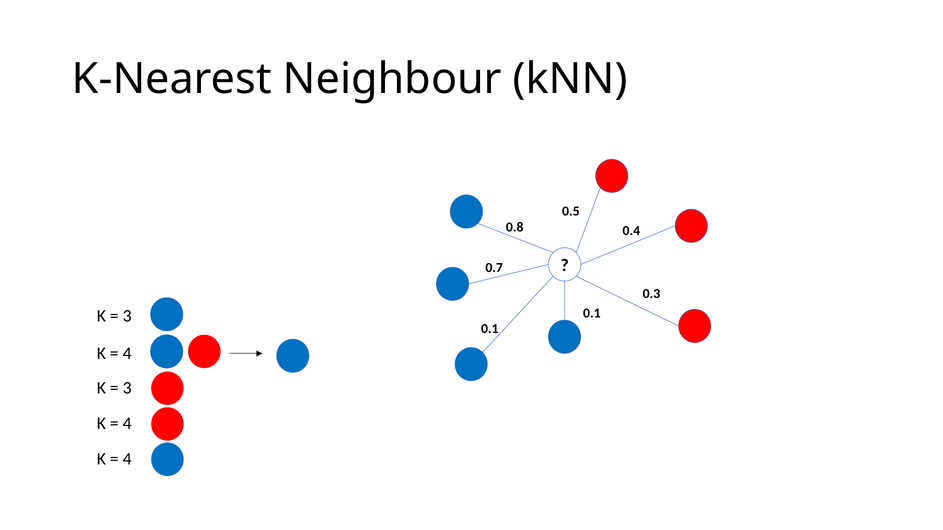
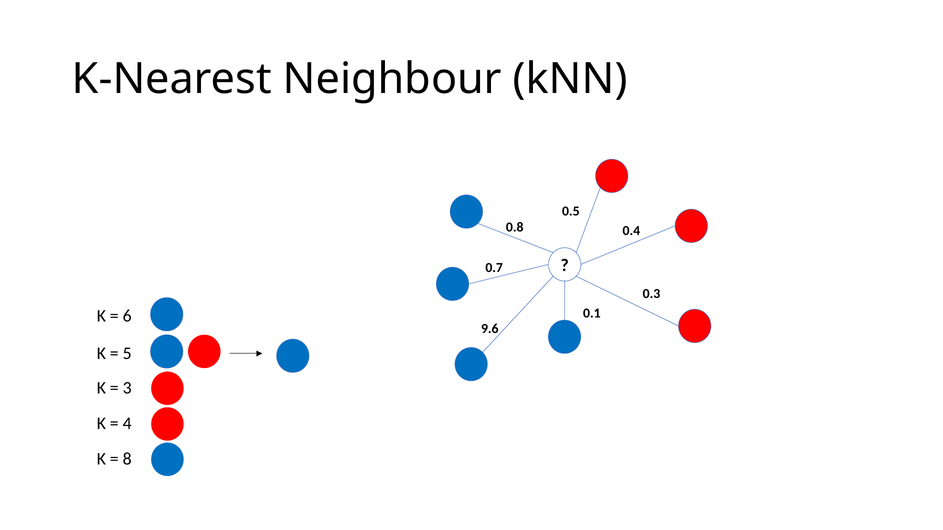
3 at (127, 316): 3 -> 6
0.1 at (490, 329): 0.1 -> 9.6
4 at (127, 354): 4 -> 5
4 at (127, 459): 4 -> 8
